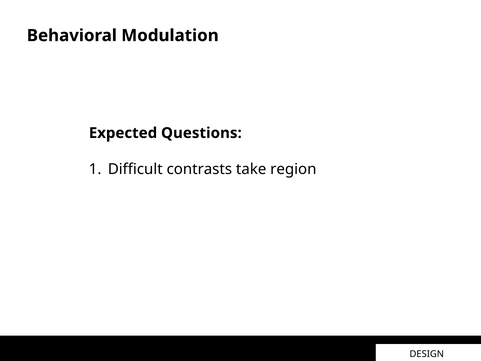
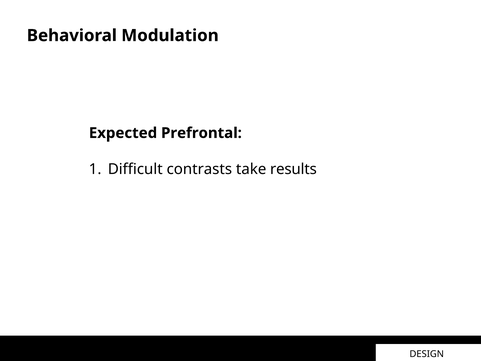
Questions: Questions -> Prefrontal
region: region -> results
